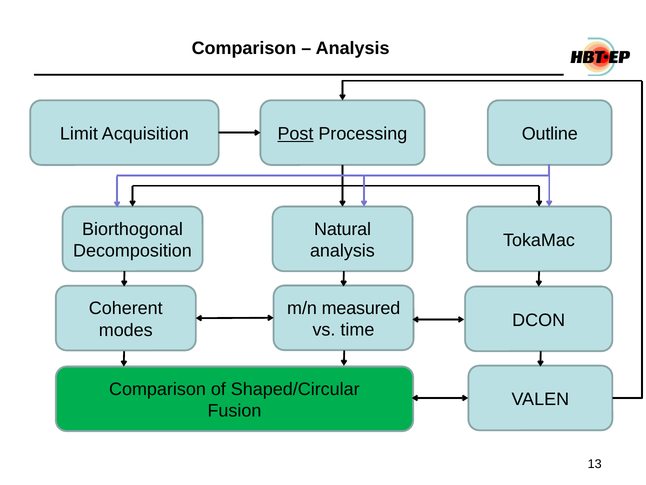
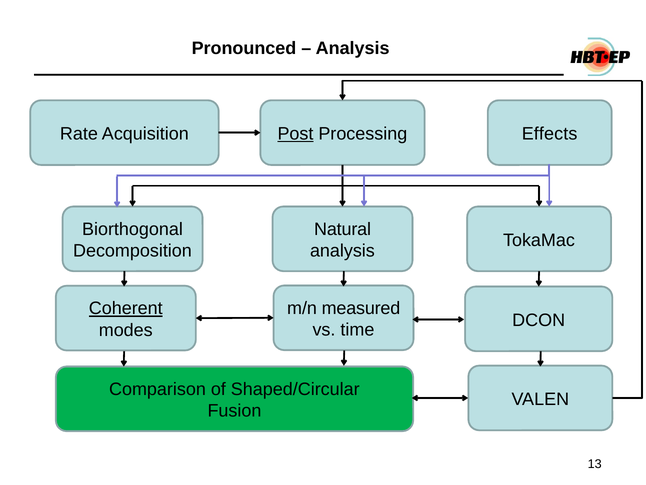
Comparison at (244, 48): Comparison -> Pronounced
Limit: Limit -> Rate
Outline: Outline -> Effects
Coherent underline: none -> present
